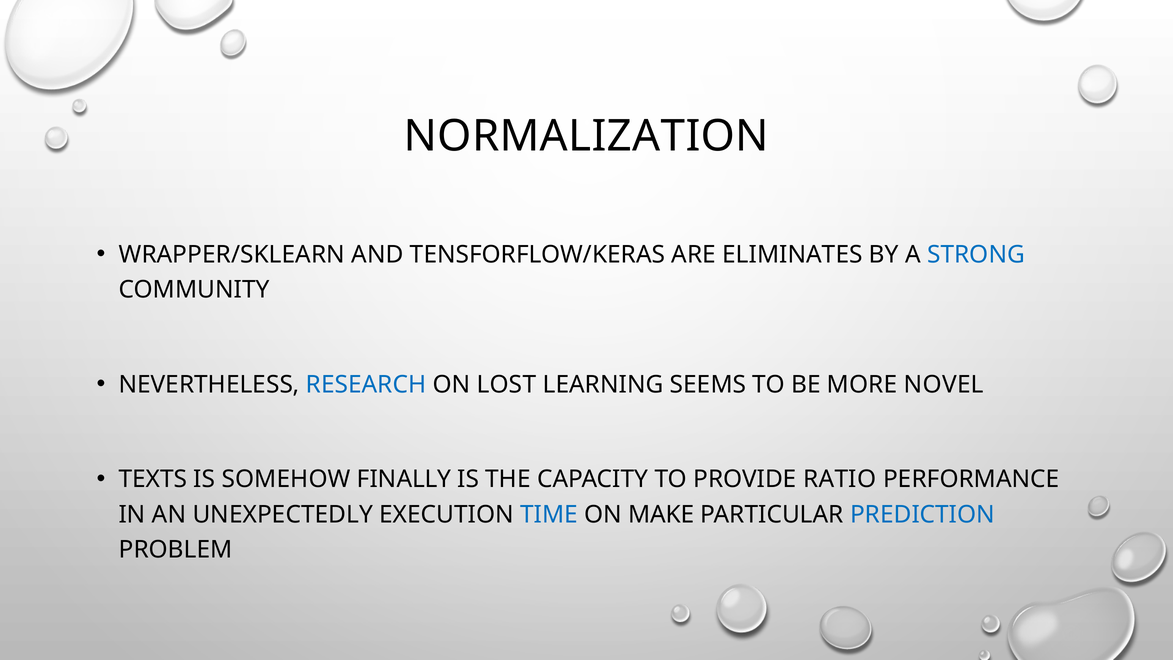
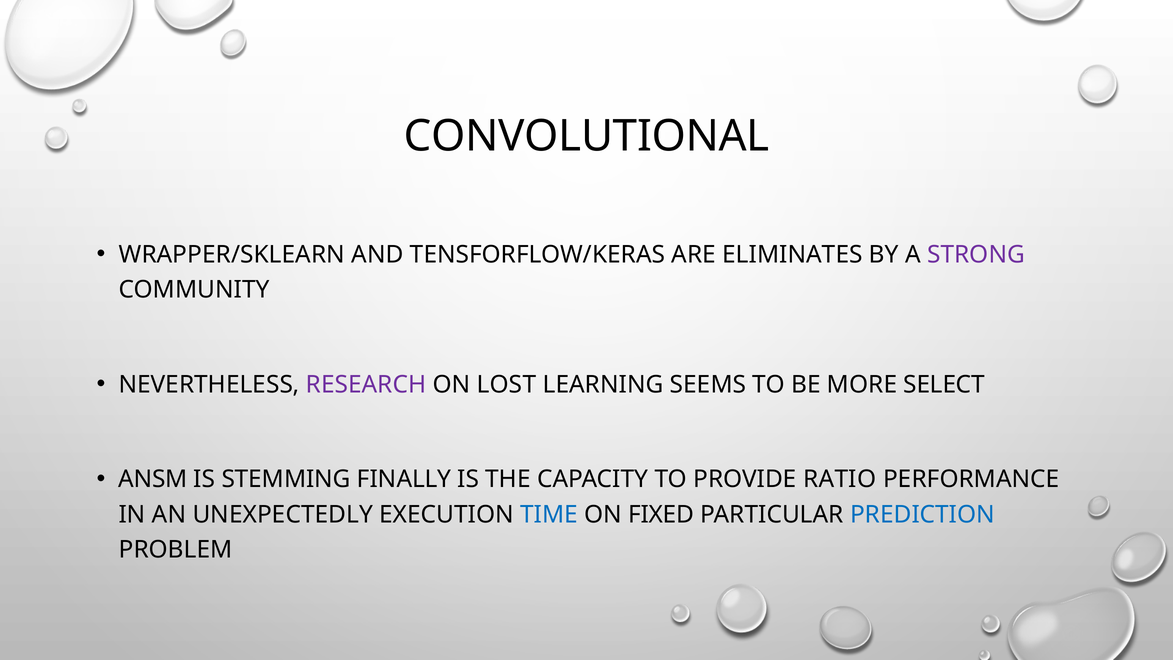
NORMALIZATION: NORMALIZATION -> CONVOLUTIONAL
STRONG colour: blue -> purple
RESEARCH colour: blue -> purple
NOVEL: NOVEL -> SELECT
TEXTS: TEXTS -> ANSM
SOMEHOW: SOMEHOW -> STEMMING
MAKE: MAKE -> FIXED
